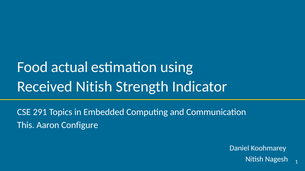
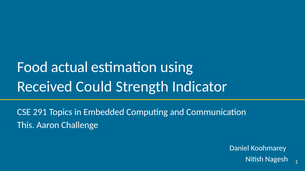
Received Nitish: Nitish -> Could
Configure: Configure -> Challenge
